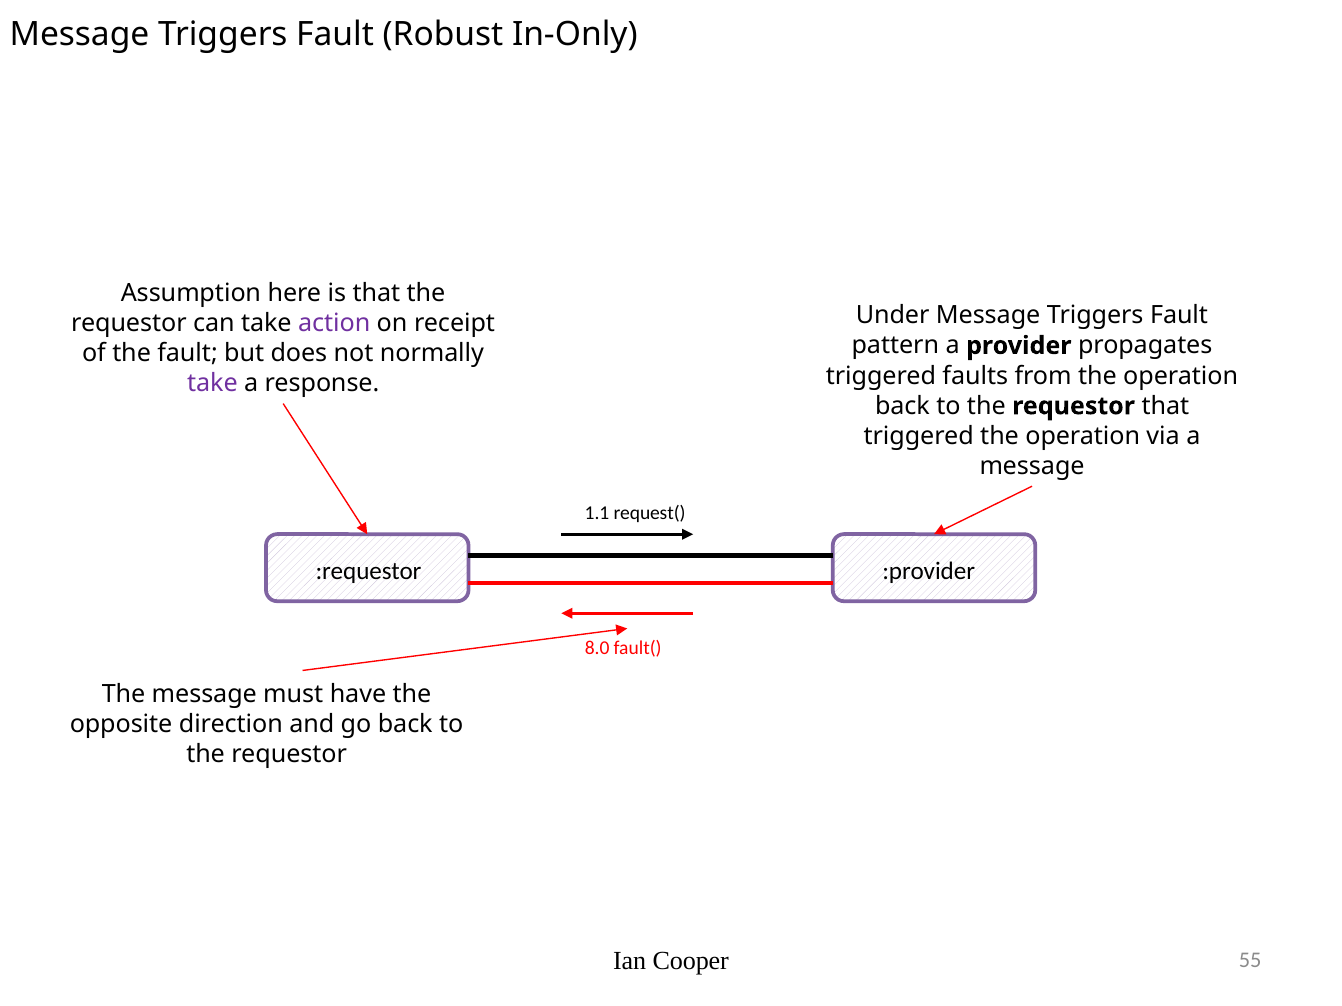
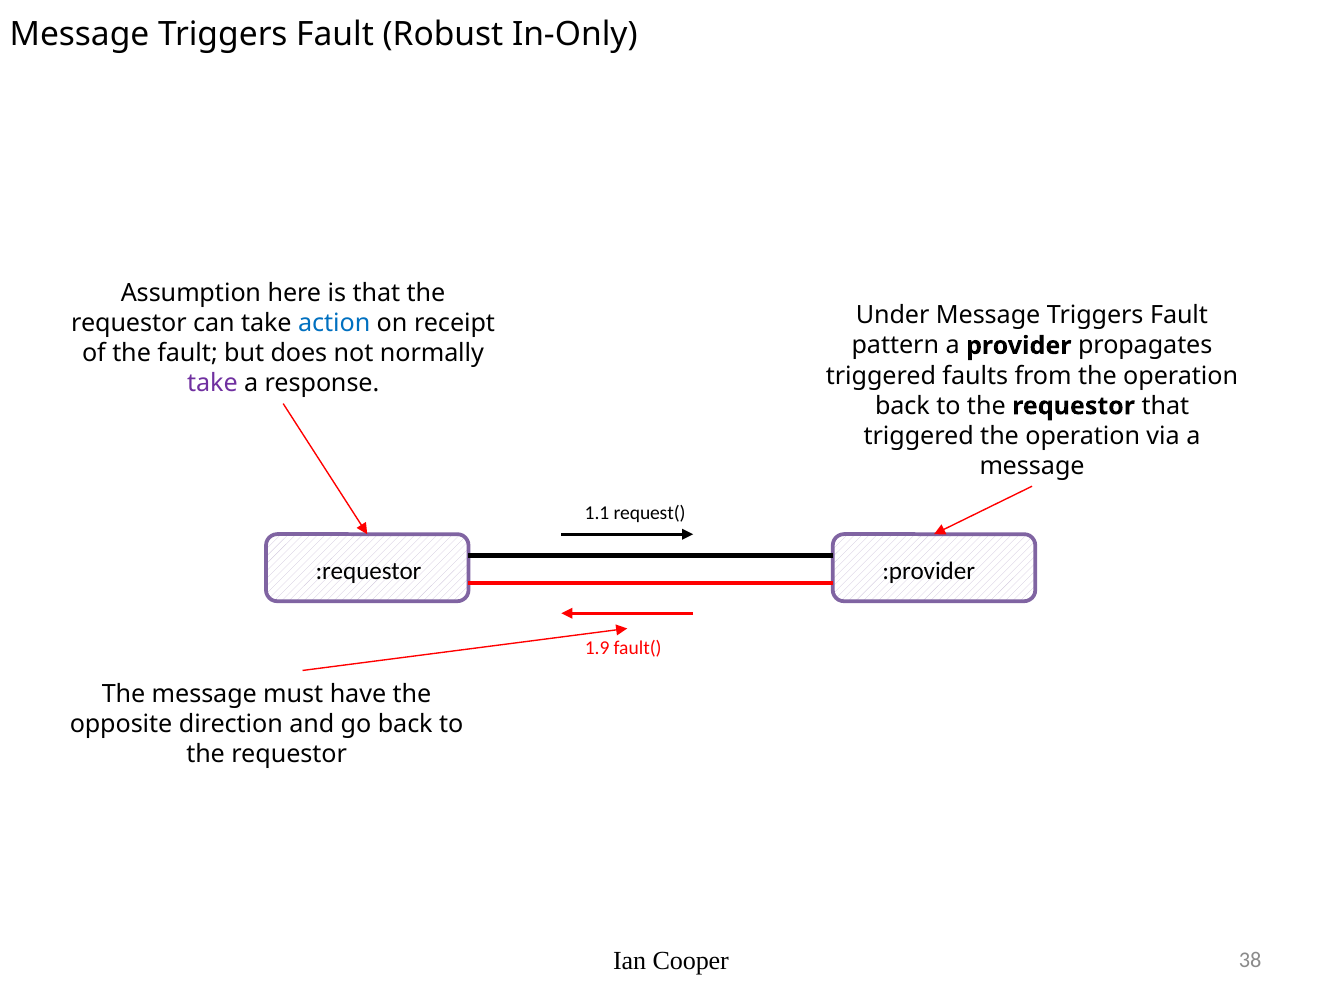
action colour: purple -> blue
8.0: 8.0 -> 1.9
55: 55 -> 38
